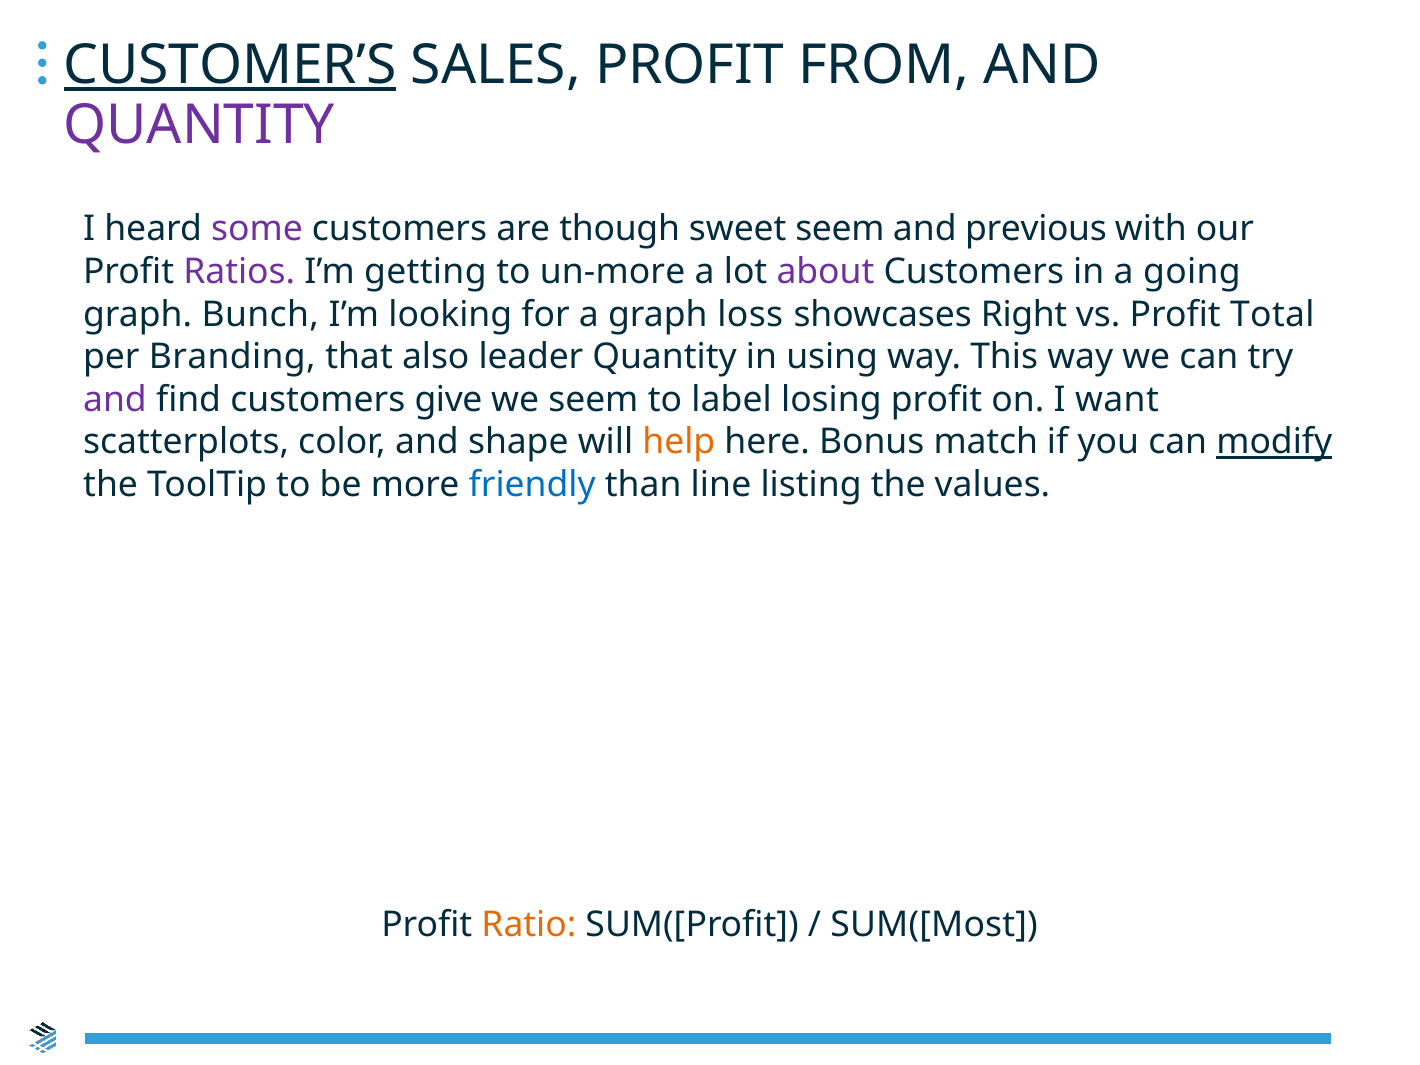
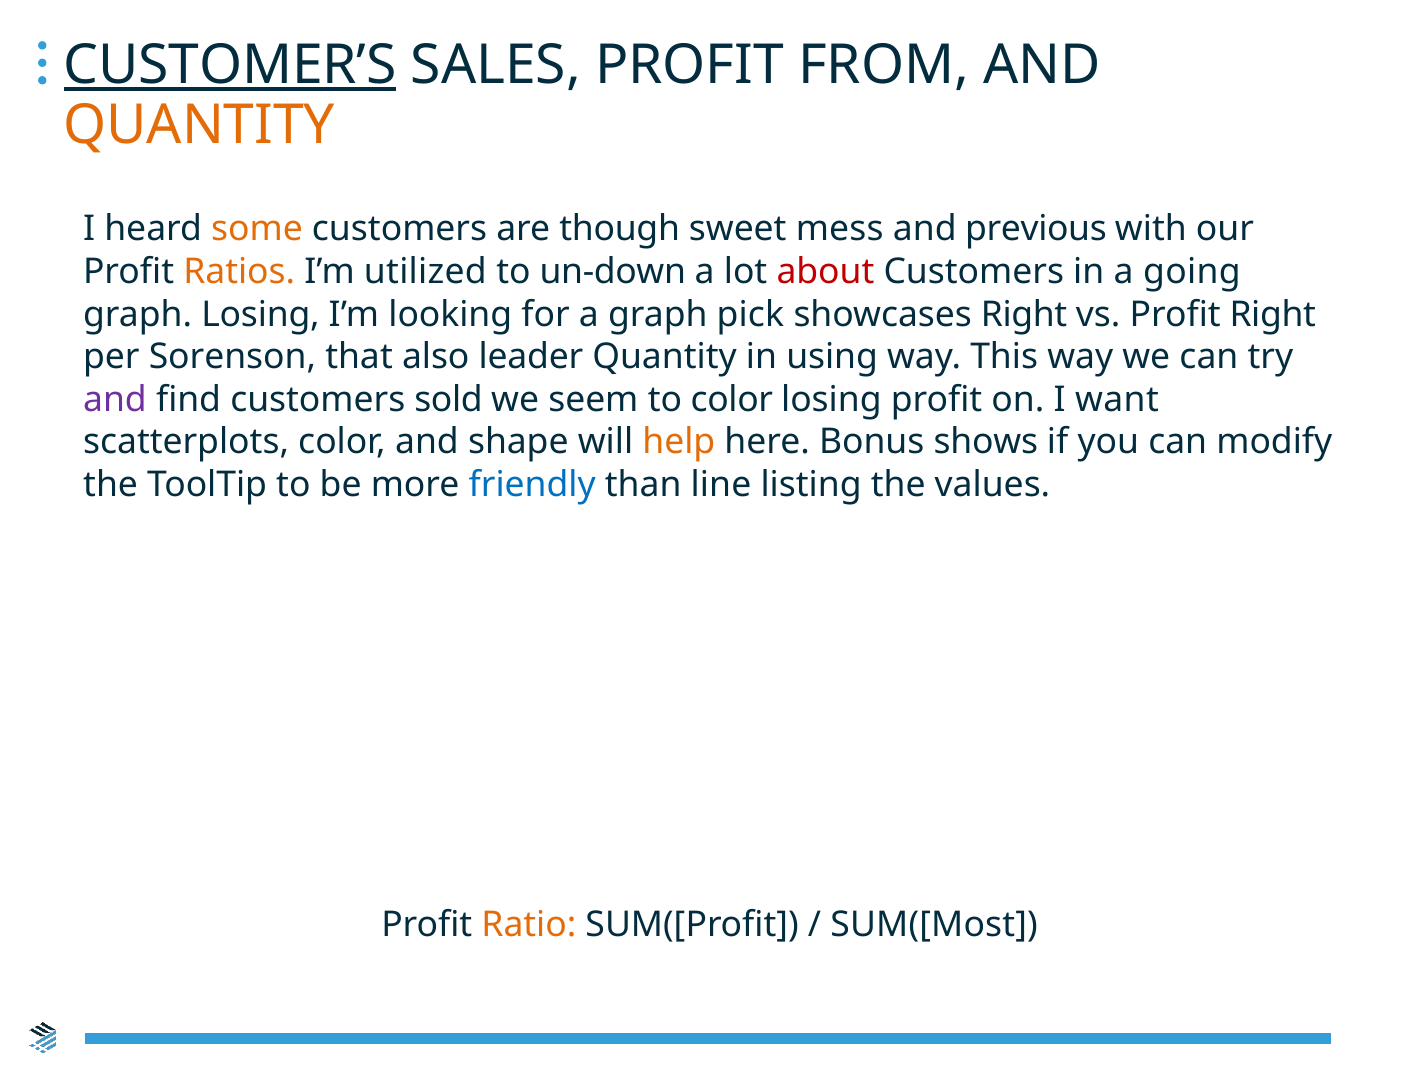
QUANTITY at (199, 125) colour: purple -> orange
some colour: purple -> orange
sweet seem: seem -> mess
Ratios colour: purple -> orange
getting: getting -> utilized
un-more: un-more -> un-down
about colour: purple -> red
graph Bunch: Bunch -> Losing
loss: loss -> pick
Profit Total: Total -> Right
Branding: Branding -> Sorenson
give: give -> sold
to label: label -> color
match: match -> shows
modify underline: present -> none
